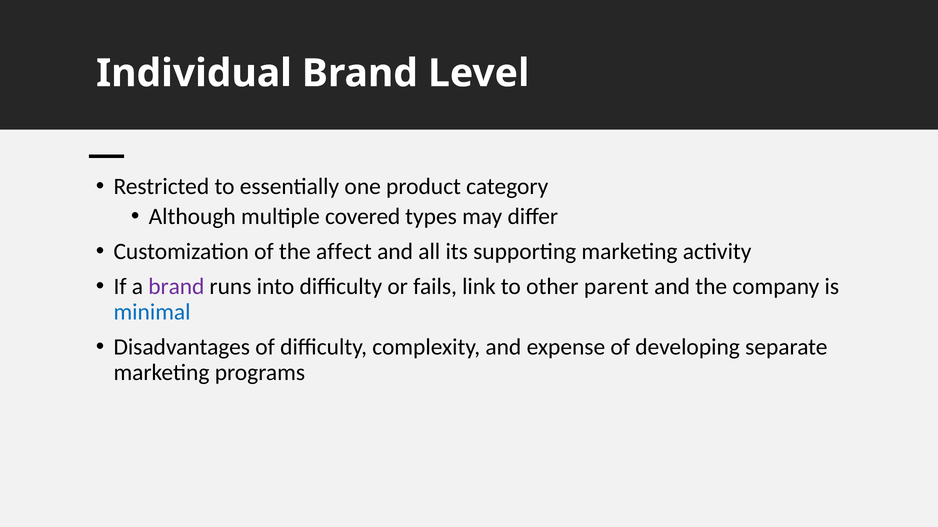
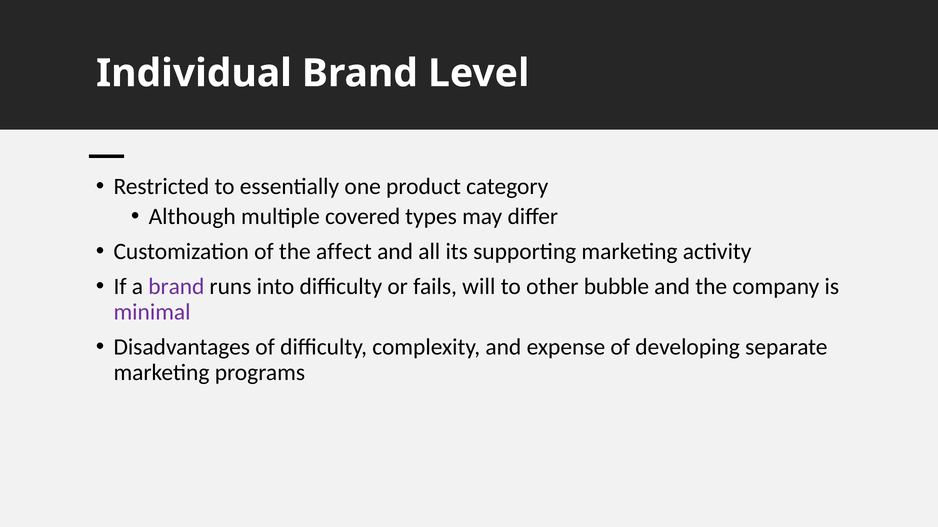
link: link -> will
parent: parent -> bubble
minimal colour: blue -> purple
